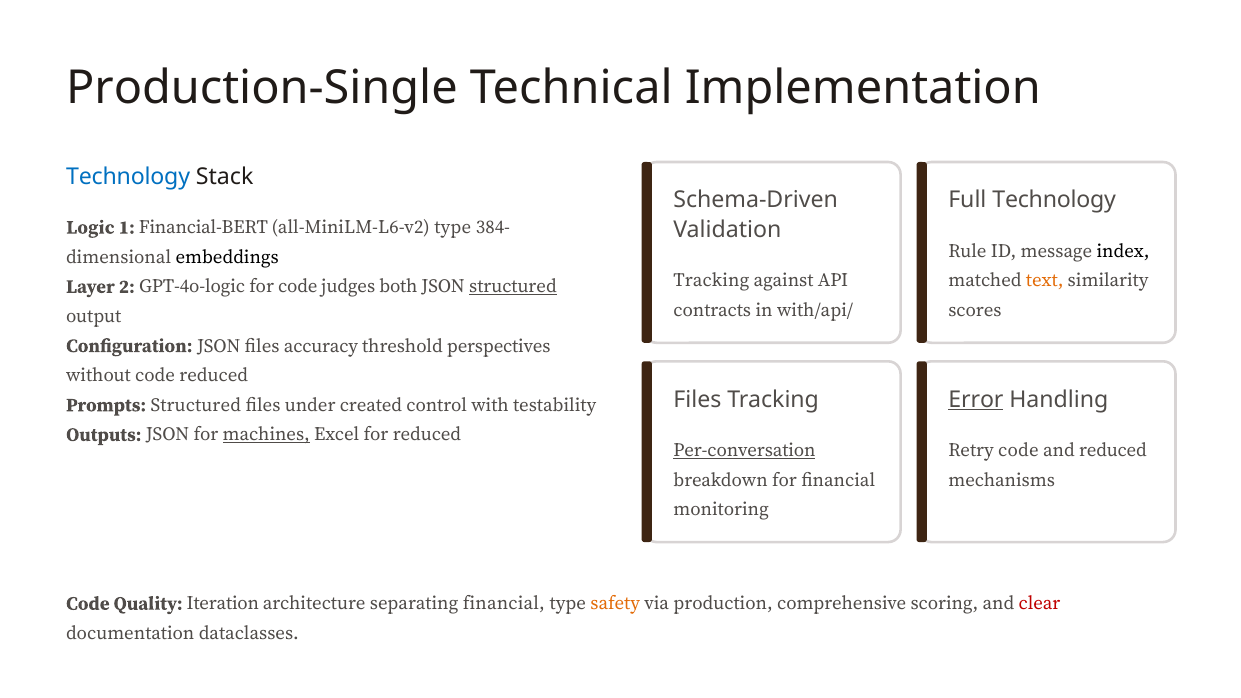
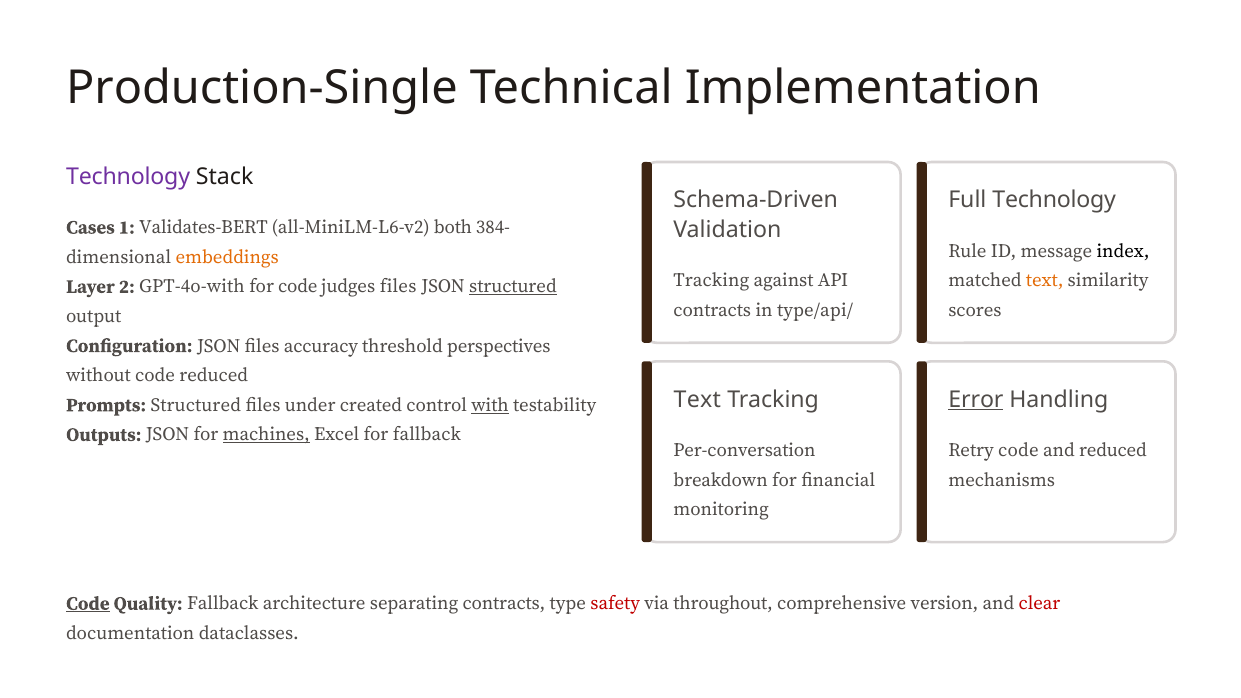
Technology at (128, 176) colour: blue -> purple
Logic: Logic -> Cases
Financial-BERT: Financial-BERT -> Validates-BERT
all-MiniLM-L6-v2 type: type -> both
embeddings colour: black -> orange
GPT-4o-logic: GPT-4o-logic -> GPT-4o-with
judges both: both -> files
with/api/: with/api/ -> type/api/
Files at (697, 400): Files -> Text
with underline: none -> present
for reduced: reduced -> fallback
Per-conversation underline: present -> none
Code at (88, 604) underline: none -> present
Quality Iteration: Iteration -> Fallback
separating financial: financial -> contracts
safety colour: orange -> red
production: production -> throughout
scoring: scoring -> version
